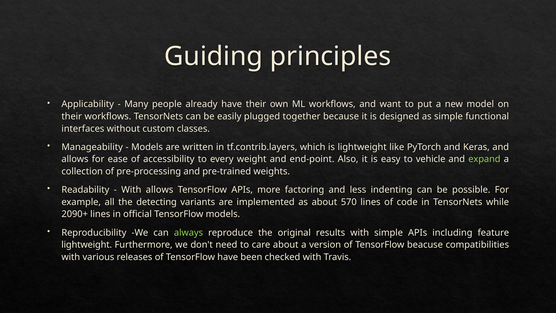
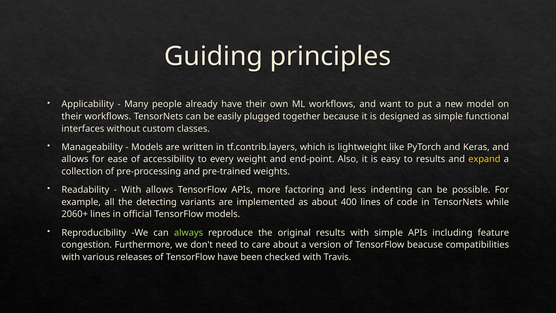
to vehicle: vehicle -> results
expand colour: light green -> yellow
570: 570 -> 400
2090+: 2090+ -> 2060+
lightweight at (87, 245): lightweight -> congestion
